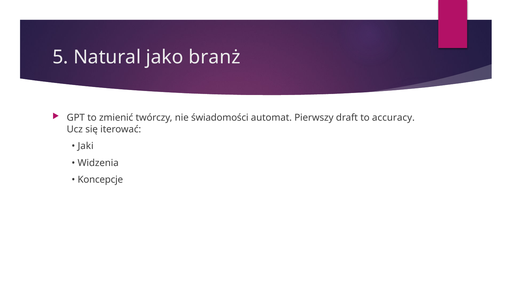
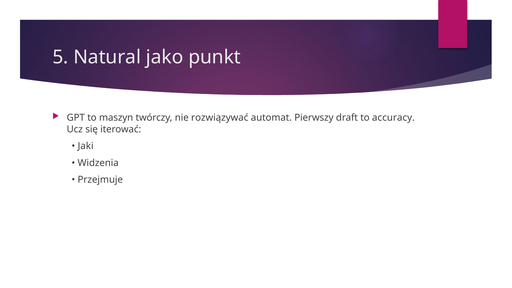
branż: branż -> punkt
zmienić: zmienić -> maszyn
świadomości: świadomości -> rozwiązywać
Koncepcje: Koncepcje -> Przejmuje
